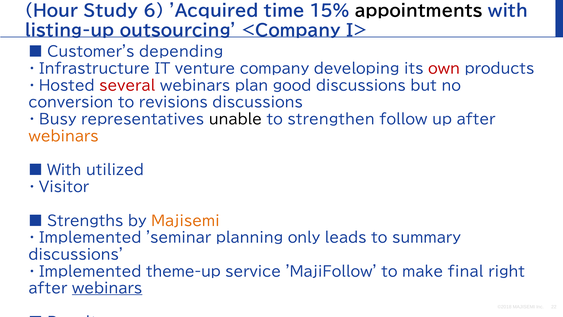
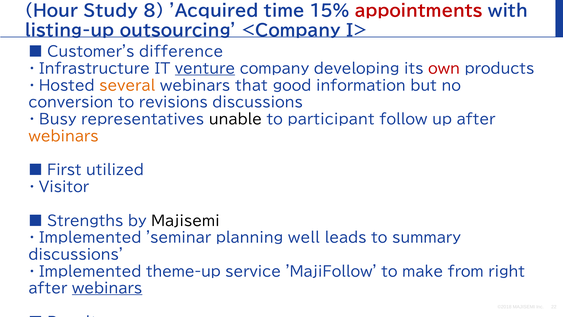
Study 6: 6 -> 8
appointments at (419, 11) colour: black -> red
depending: depending -> difference
venture underline: none -> present
several colour: red -> orange
plan: plan -> that
good discussions: discussions -> information
strengthen: strengthen -> participant
With at (64, 170): With -> First
Majisemi at (185, 221) colour: orange -> black
only: only -> well
final: final -> from
